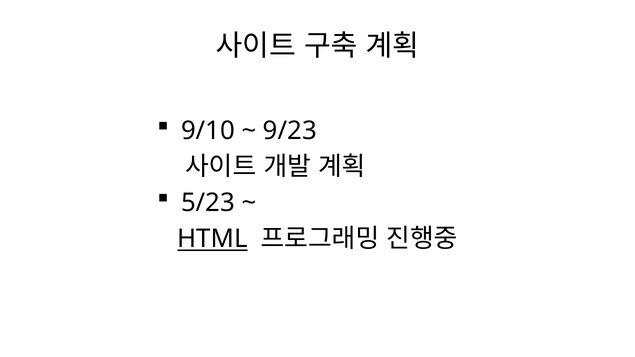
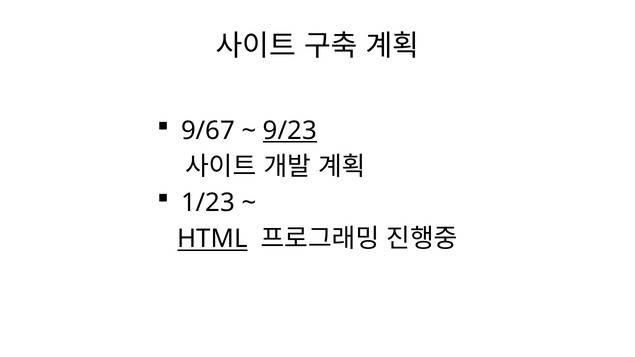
9/10: 9/10 -> 9/67
9/23 underline: none -> present
5/23: 5/23 -> 1/23
